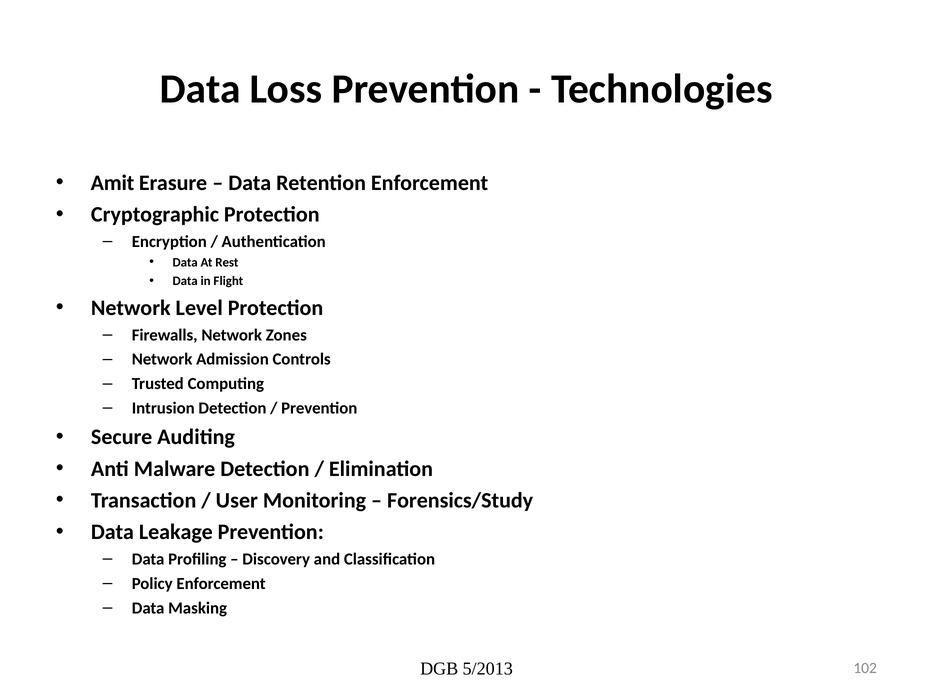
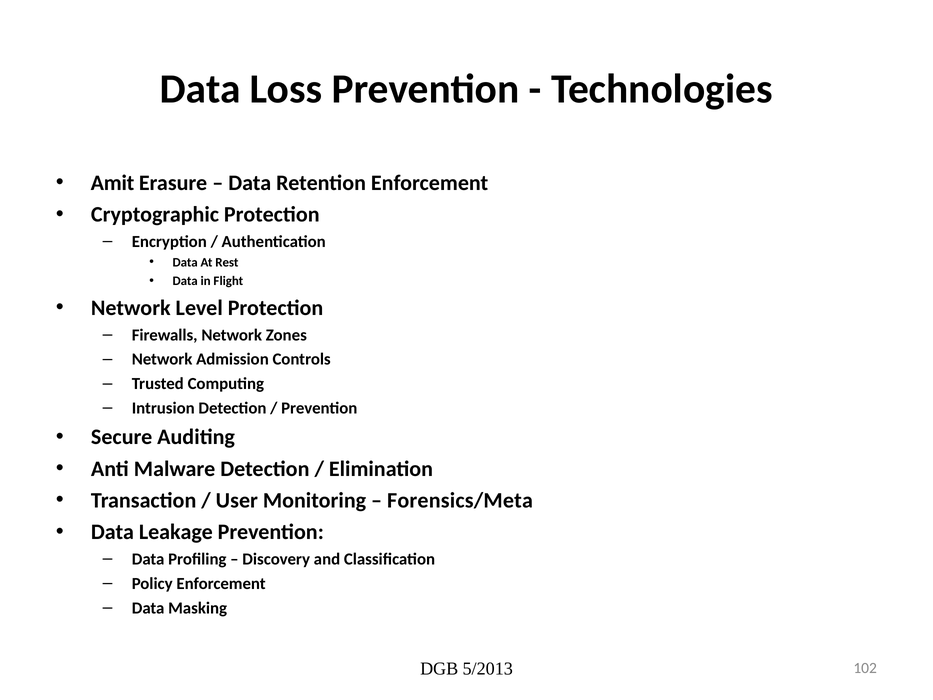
Forensics/Study: Forensics/Study -> Forensics/Meta
